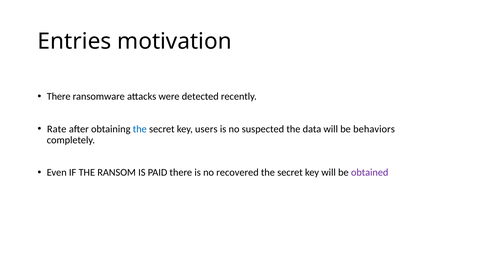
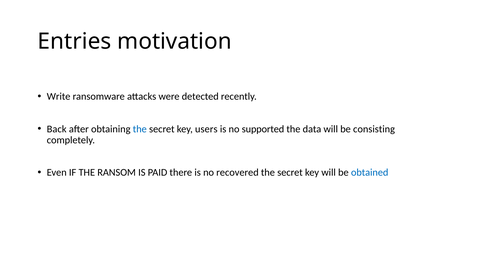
There at (59, 97): There -> Write
Rate: Rate -> Back
suspected: suspected -> supported
behaviors: behaviors -> consisting
obtained colour: purple -> blue
